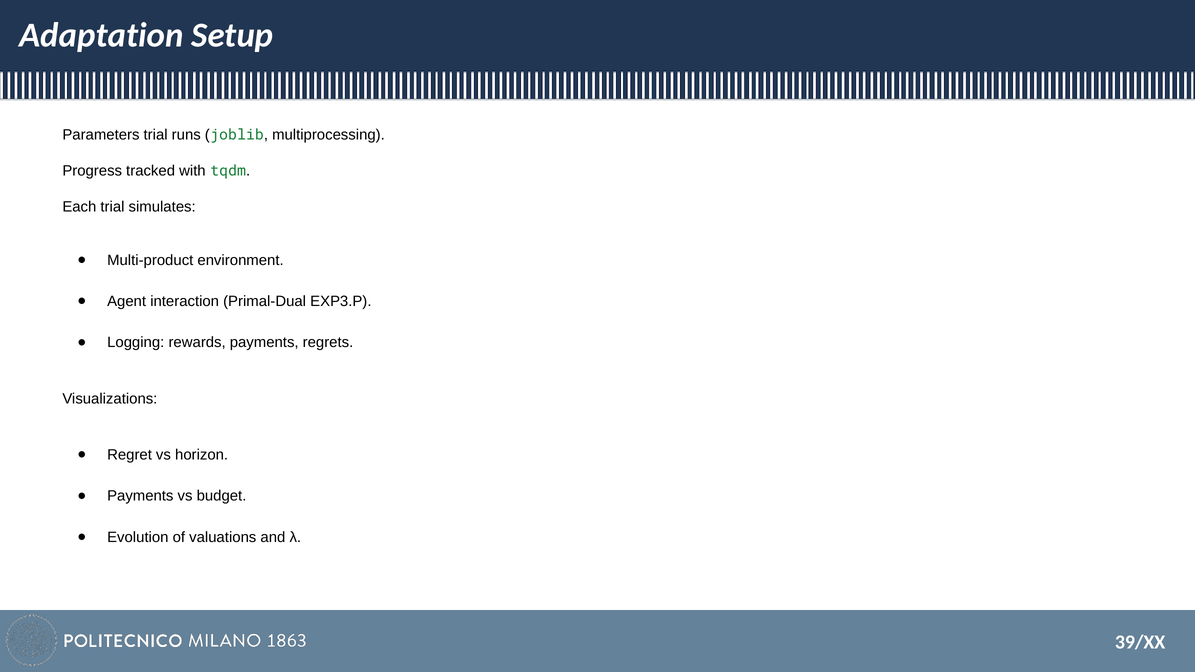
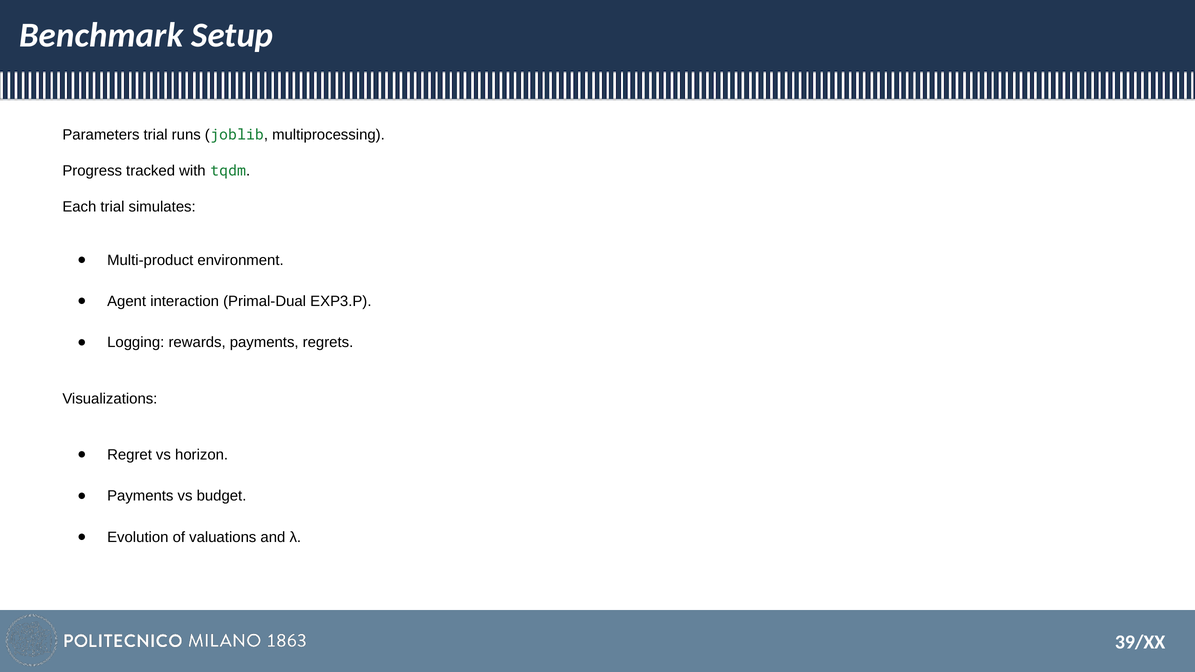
Adaptation: Adaptation -> Benchmark
